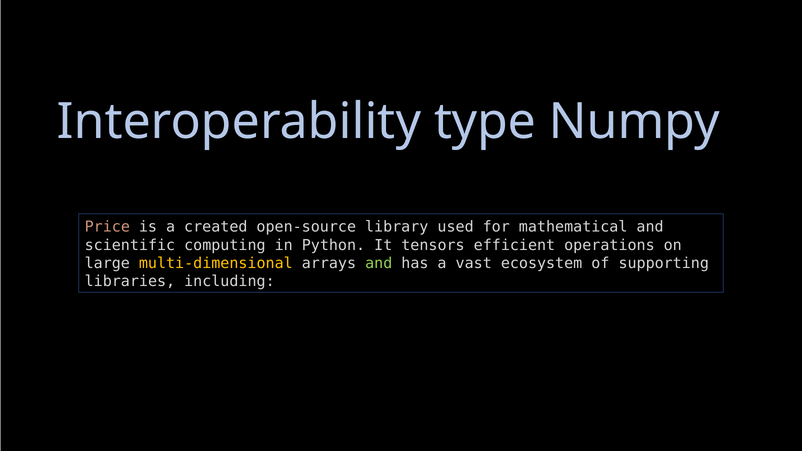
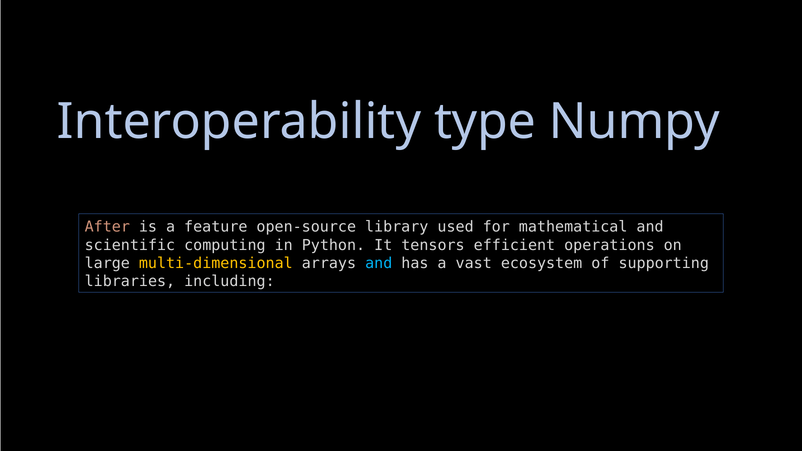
Price: Price -> After
created: created -> feature
and at (379, 263) colour: light green -> light blue
